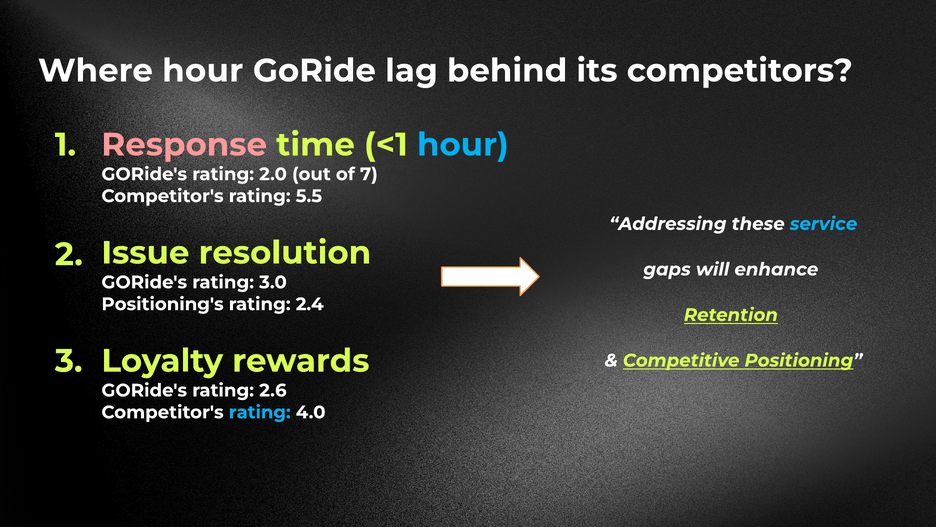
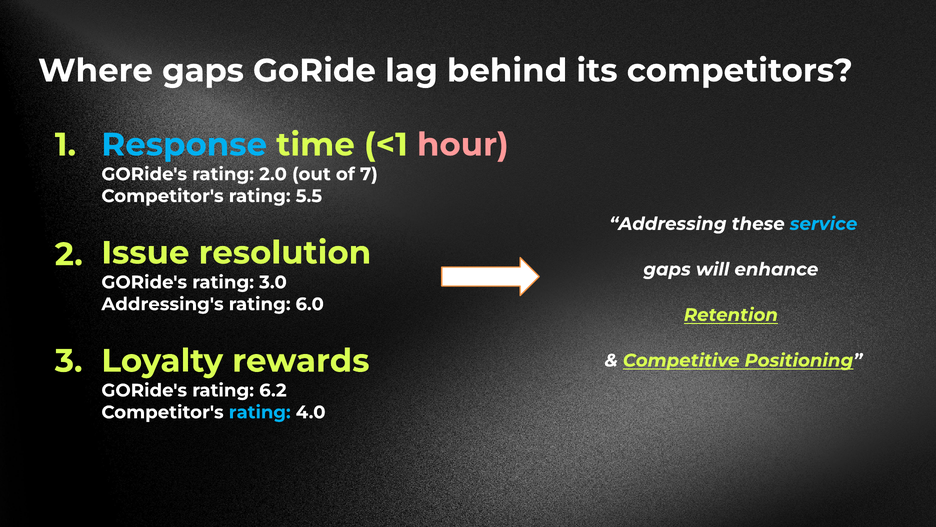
Where hour: hour -> gaps
Response colour: pink -> light blue
hour at (463, 145) colour: light blue -> pink
Positioning's: Positioning's -> Addressing's
2.4: 2.4 -> 6.0
2.6: 2.6 -> 6.2
